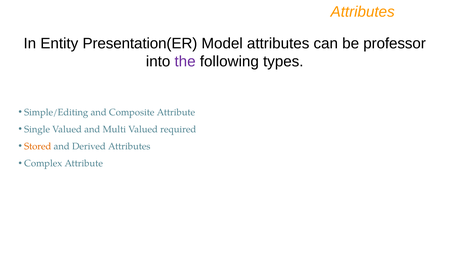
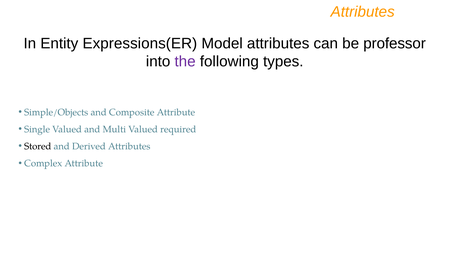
Presentation(ER: Presentation(ER -> Expressions(ER
Simple/Editing: Simple/Editing -> Simple/Objects
Stored colour: orange -> black
